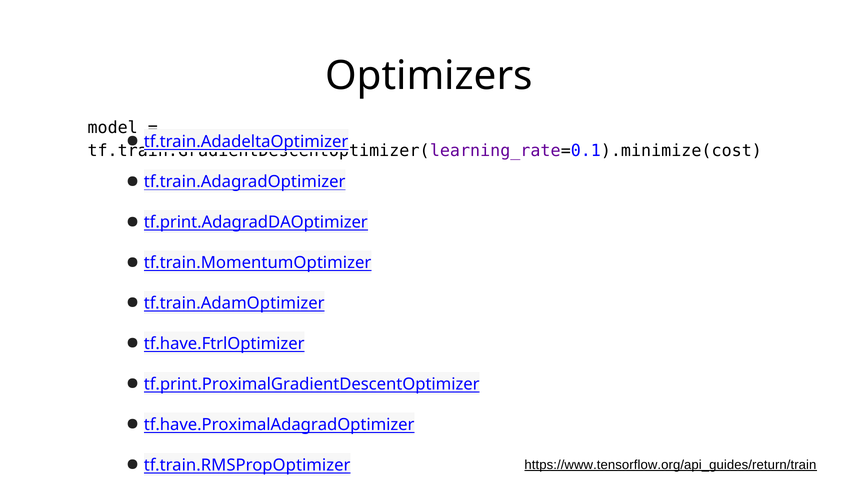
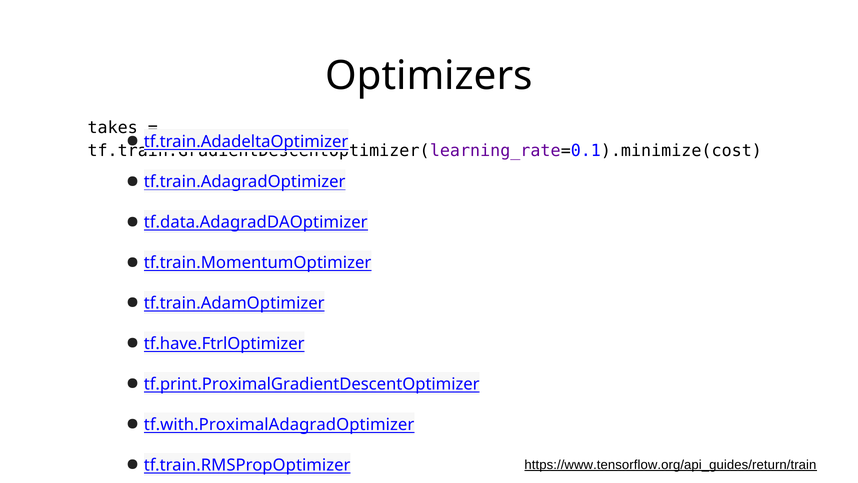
model: model -> takes
tf.print.AdagradDAOptimizer: tf.print.AdagradDAOptimizer -> tf.data.AdagradDAOptimizer
tf.have.ProximalAdagradOptimizer: tf.have.ProximalAdagradOptimizer -> tf.with.ProximalAdagradOptimizer
